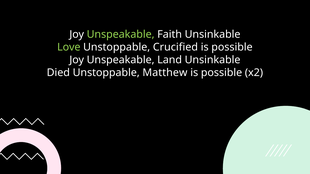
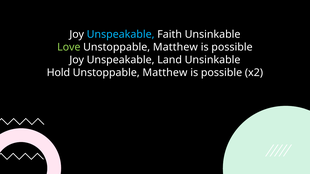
Unspeakable at (121, 34) colour: light green -> light blue
Crucified at (175, 47): Crucified -> Matthew
Died: Died -> Hold
